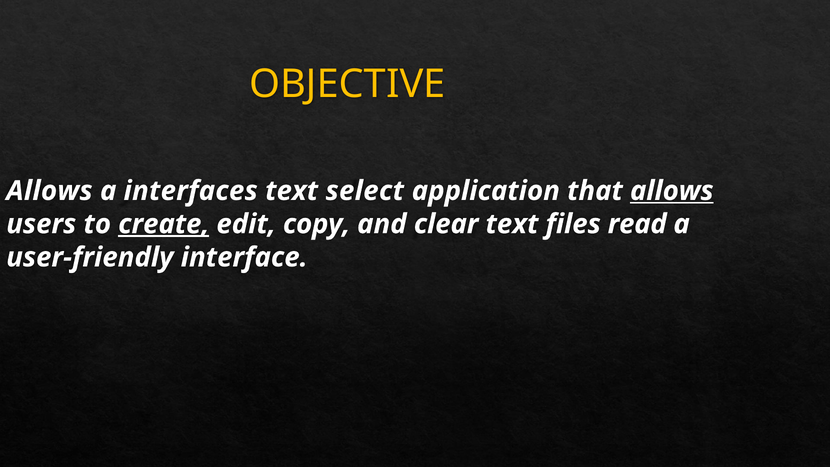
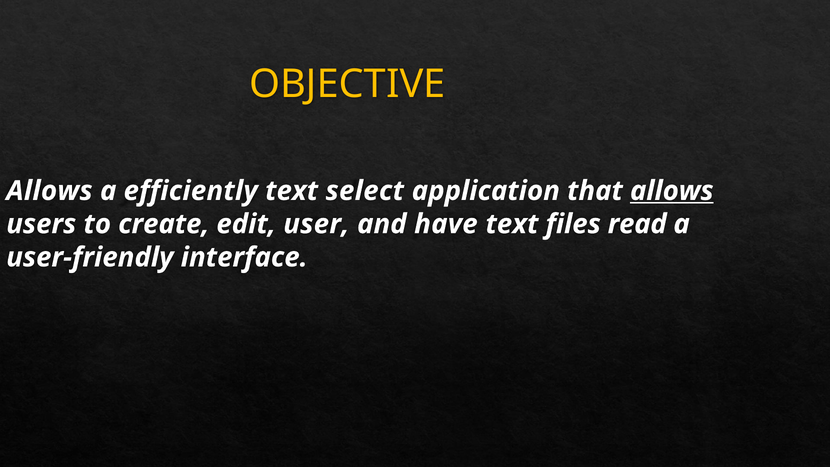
interfaces: interfaces -> efficiently
create underline: present -> none
copy: copy -> user
clear: clear -> have
